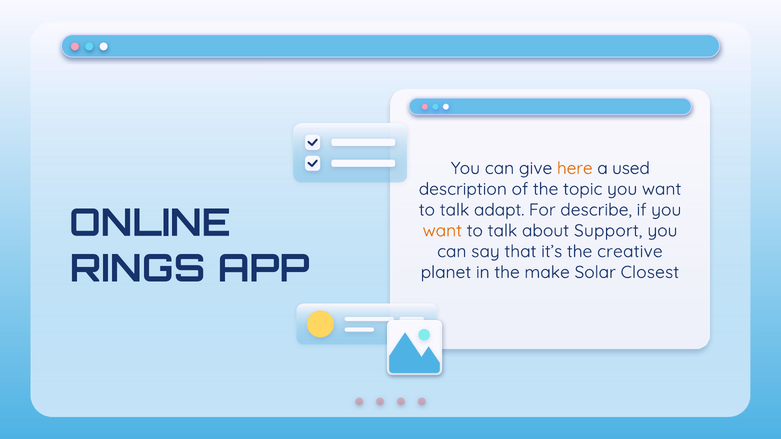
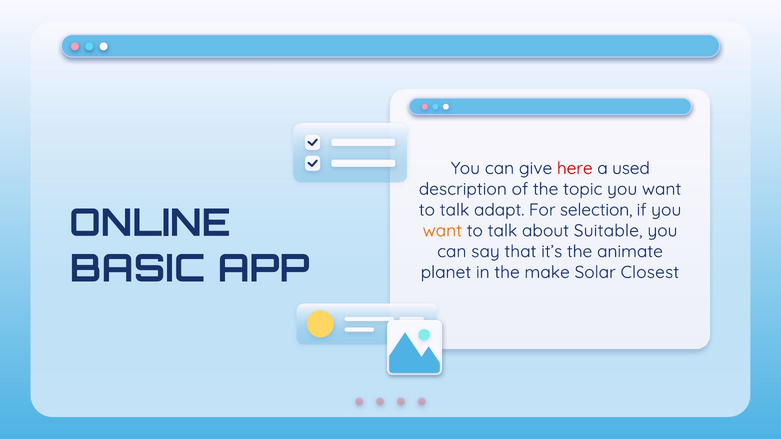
here colour: orange -> red
describe: describe -> selection
Support: Support -> Suitable
creative: creative -> animate
RINGS: RINGS -> BASIC
